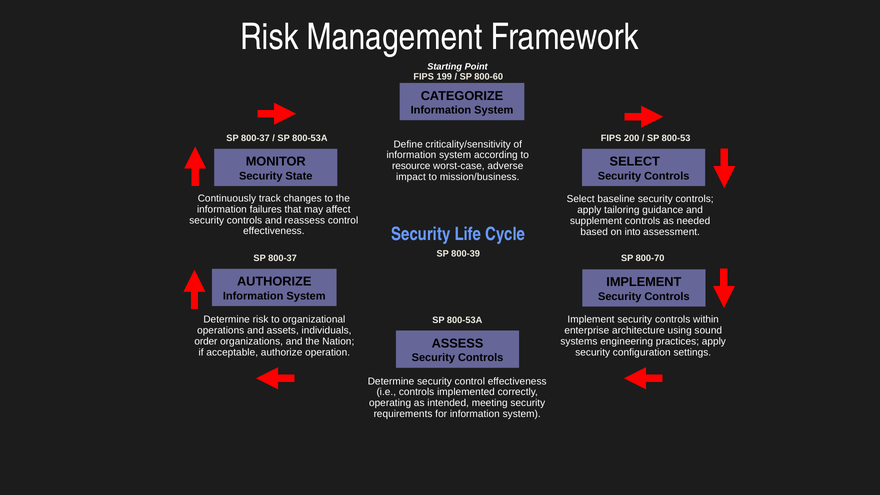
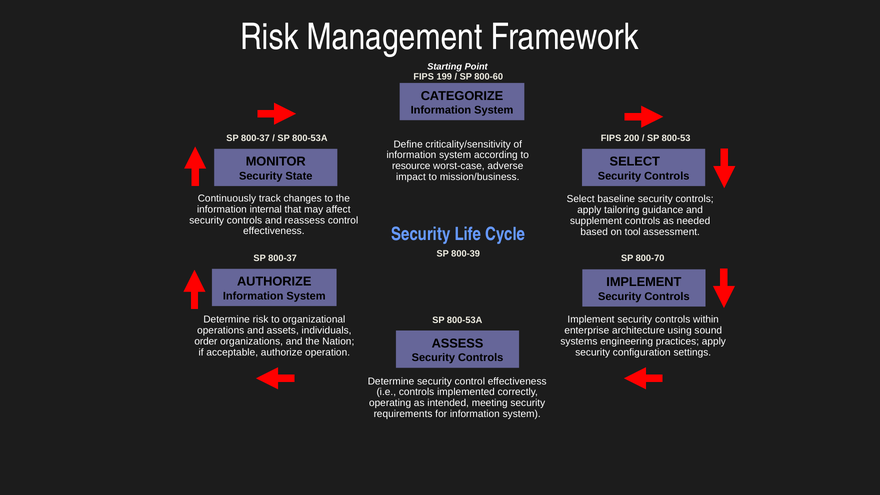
failures: failures -> internal
into: into -> tool
